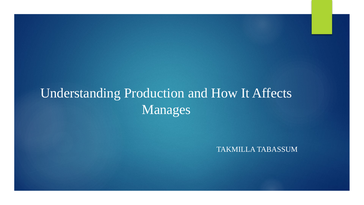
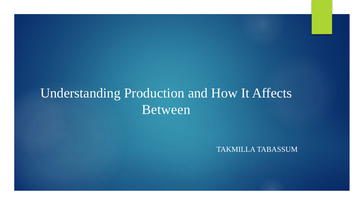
Manages: Manages -> Between
